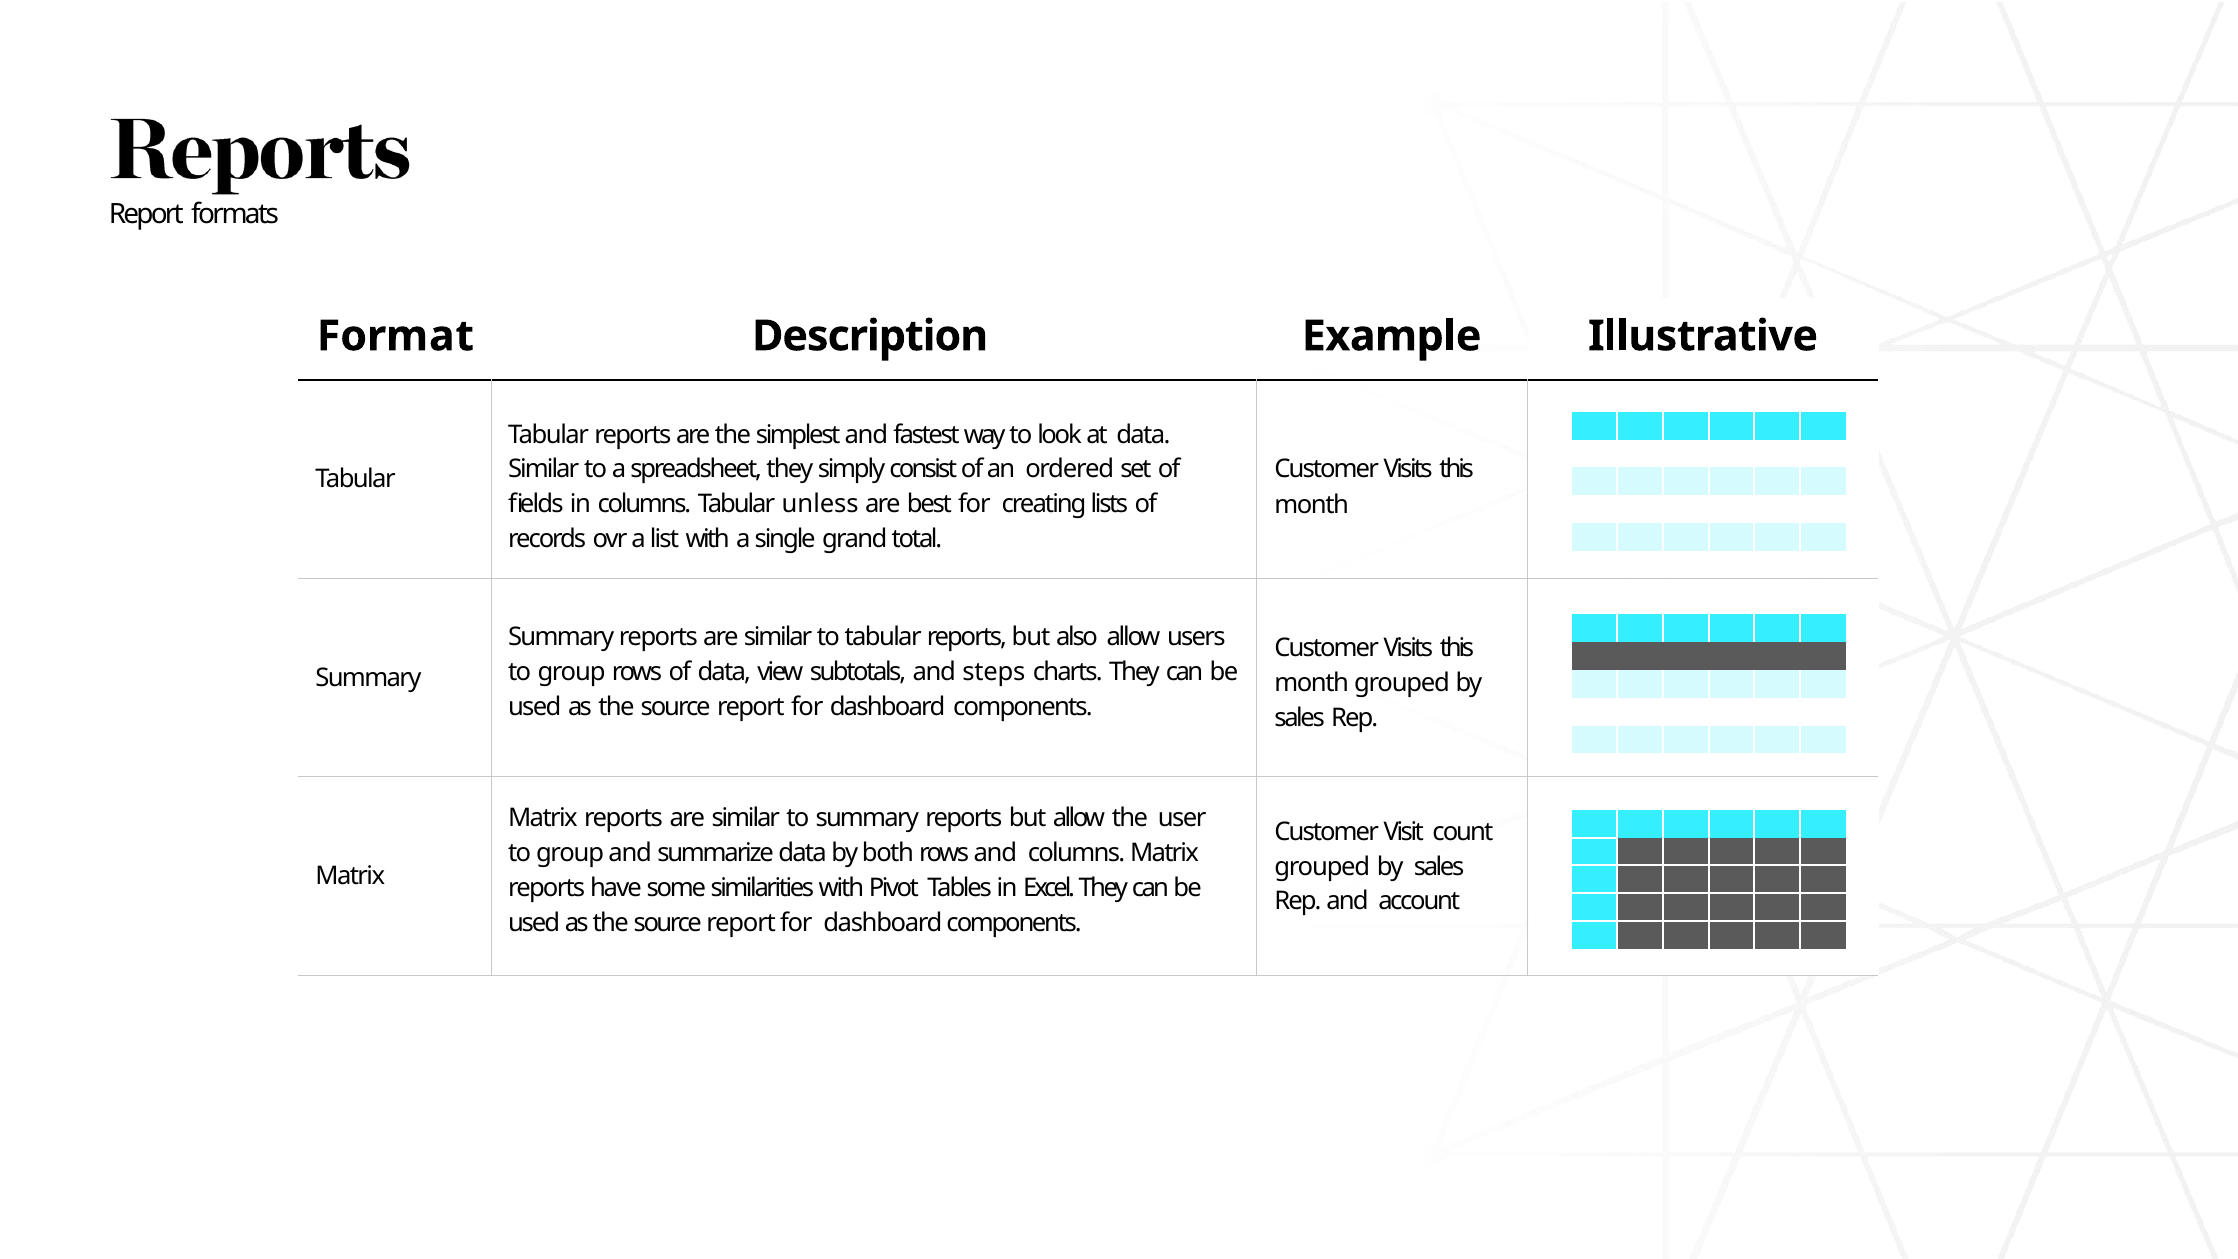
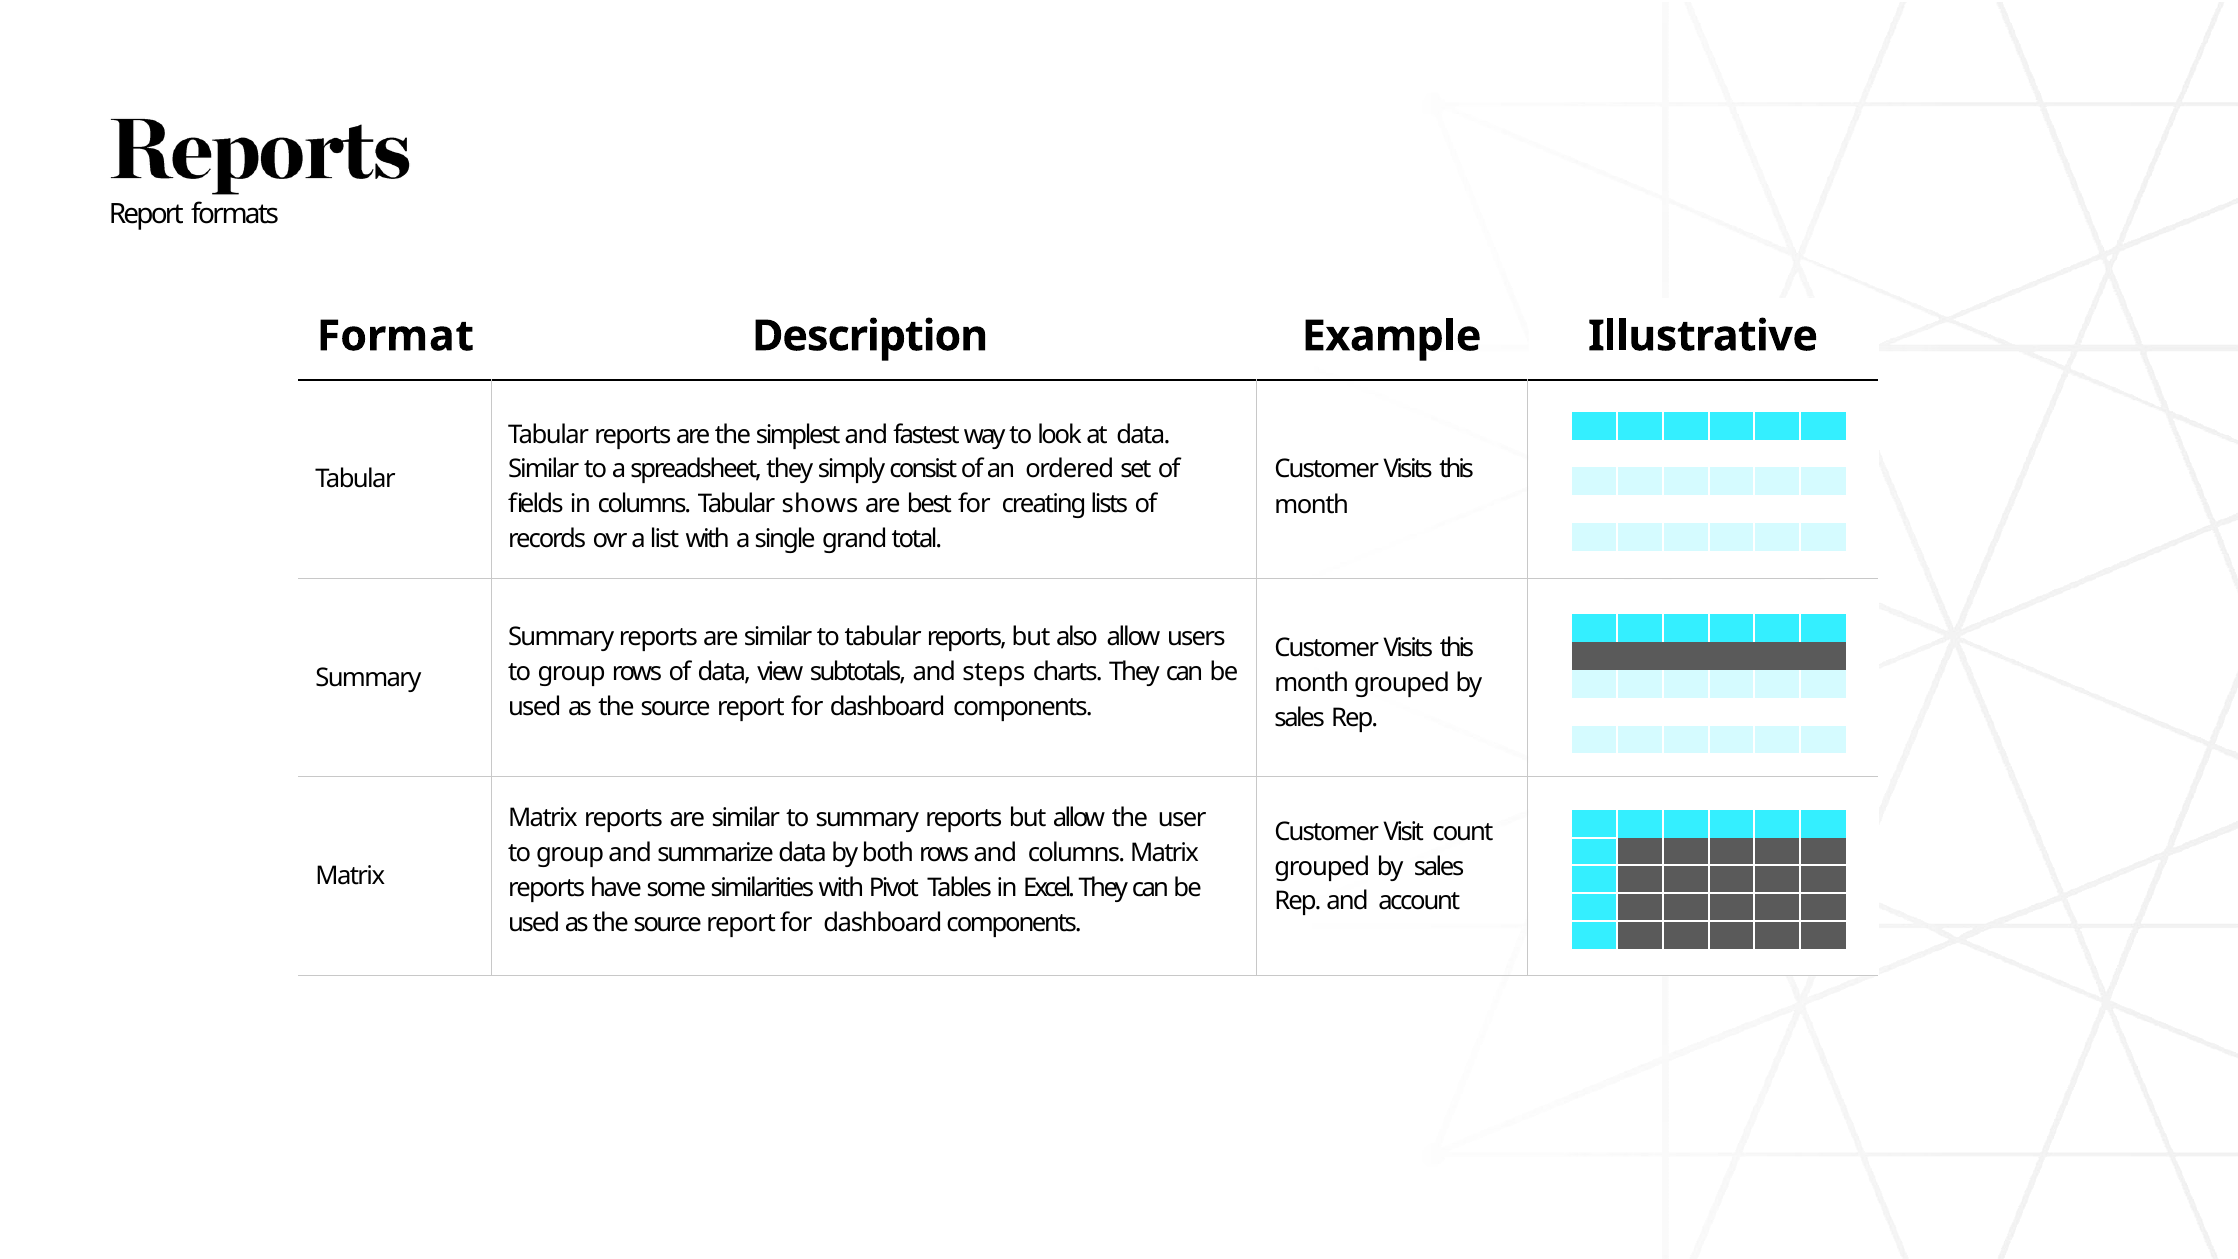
unless: unless -> shows
